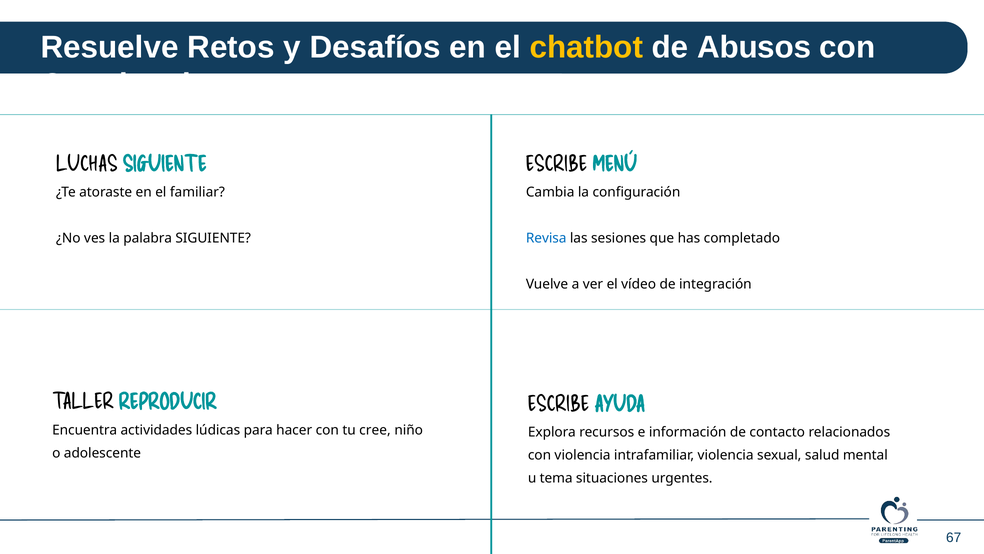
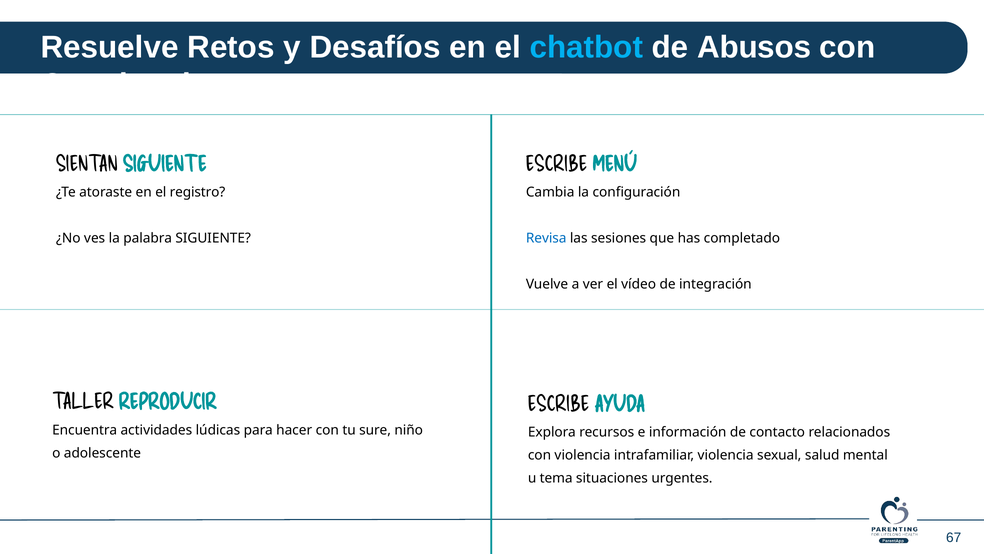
chatbot colour: yellow -> light blue
LUCHAS: LUCHAS -> SIENTAN
familiar: familiar -> registro
cree: cree -> sure
